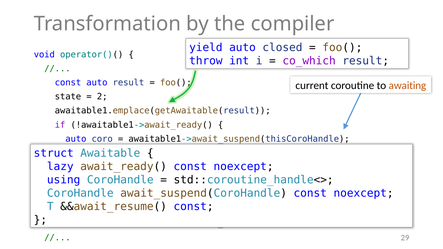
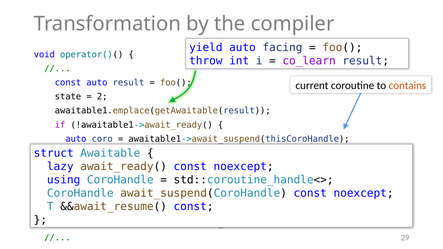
closed: closed -> facing
co_which: co_which -> co_learn
awaiting: awaiting -> contains
